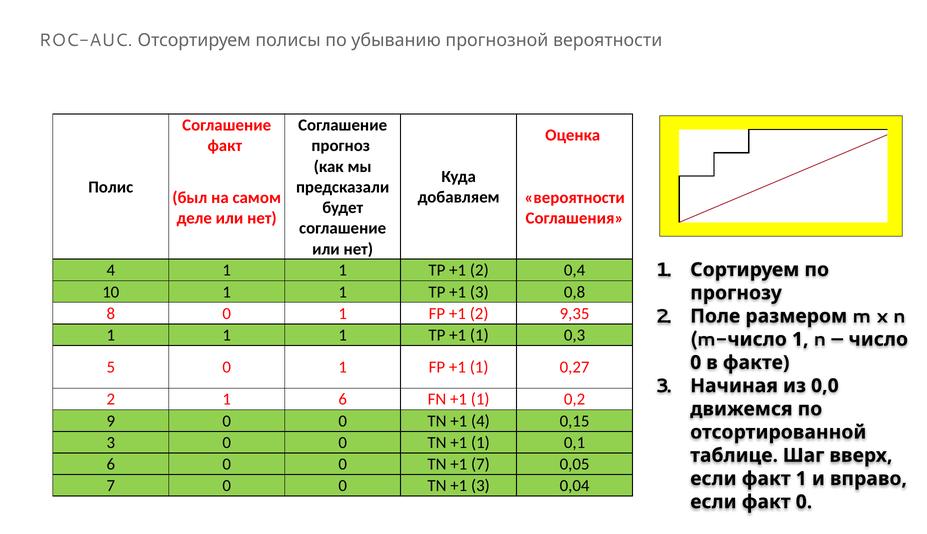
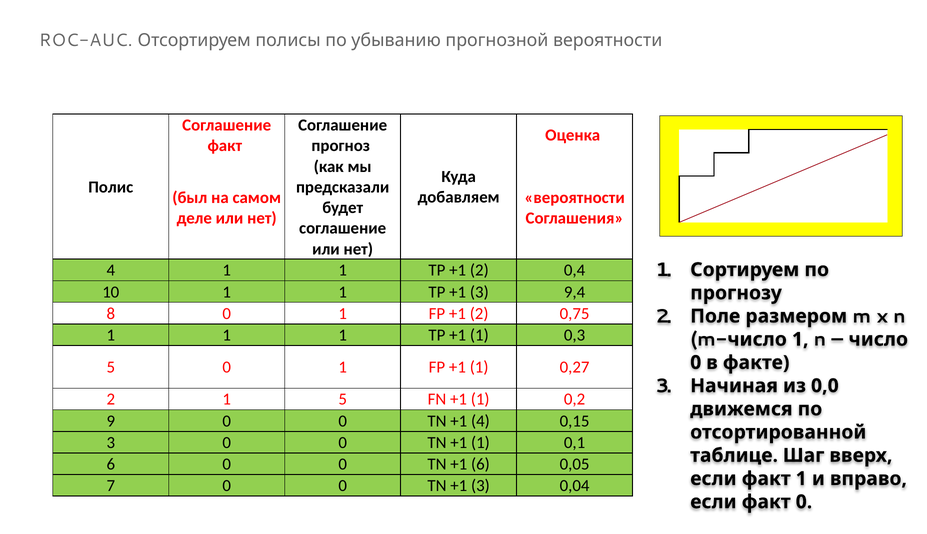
0,8: 0,8 -> 9,4
9,35: 9,35 -> 0,75
1 6: 6 -> 5
+1 7: 7 -> 6
